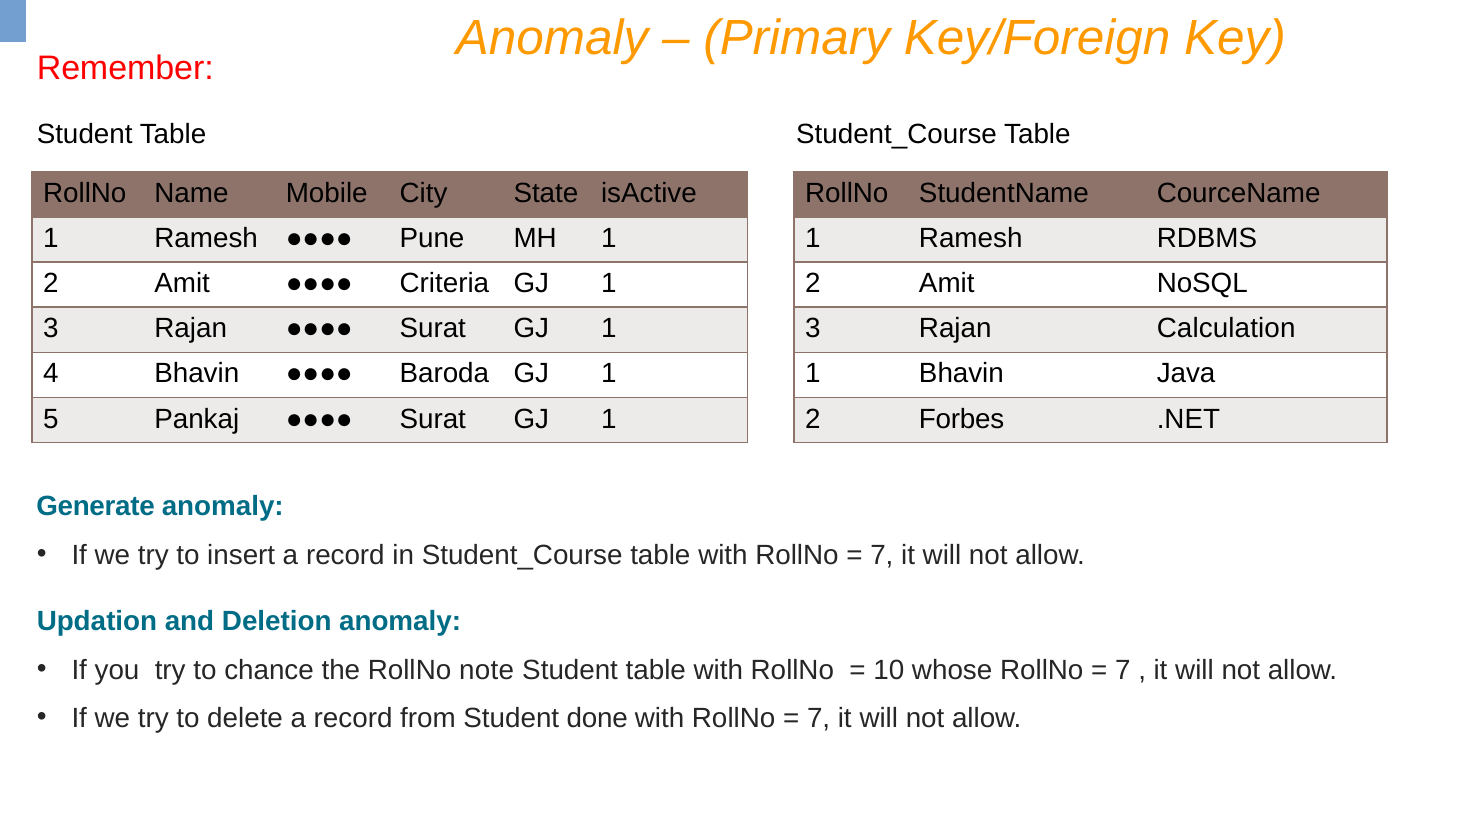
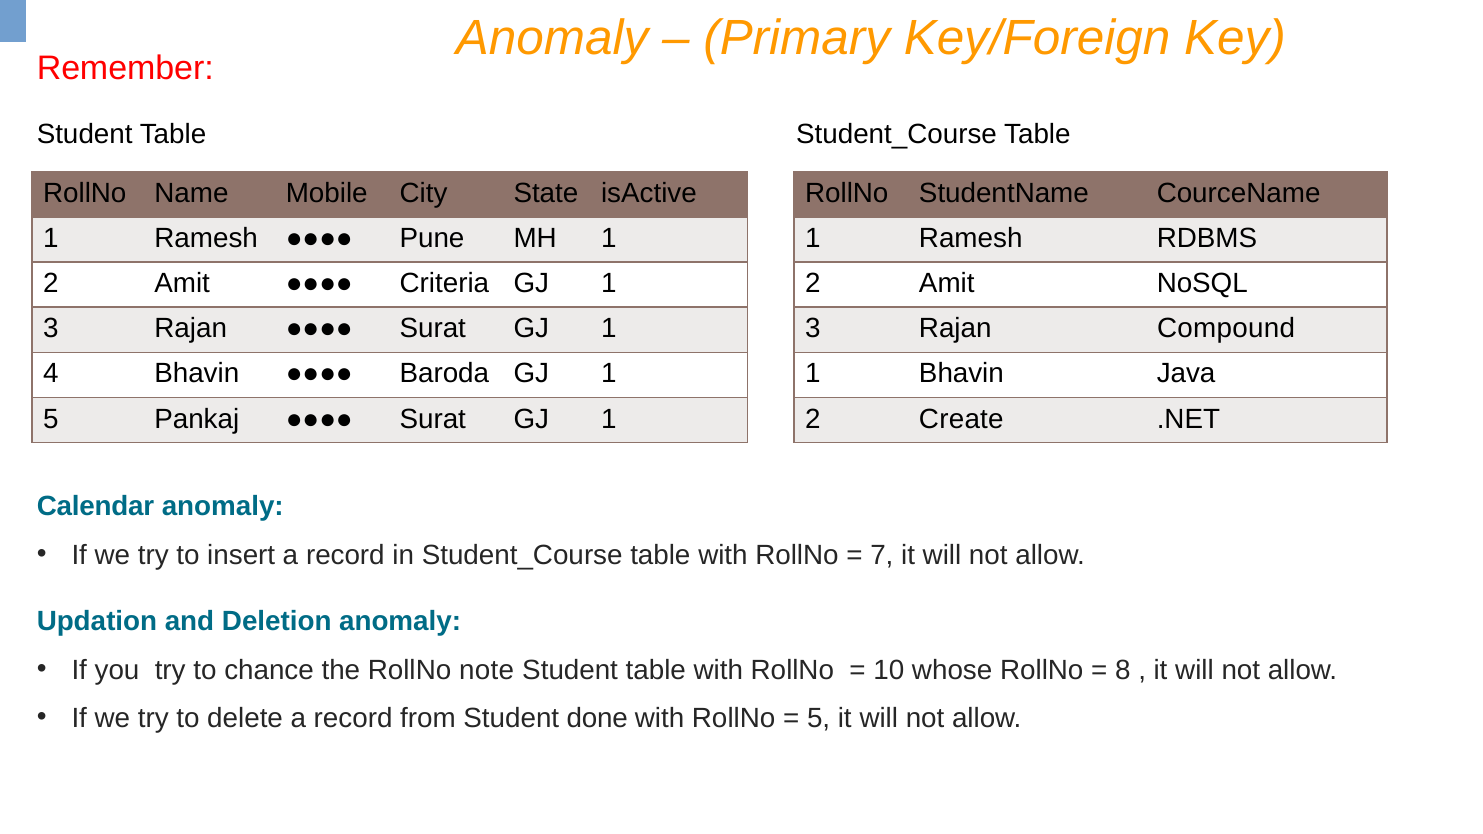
Calculation: Calculation -> Compound
Forbes: Forbes -> Create
Generate: Generate -> Calendar
7 at (1123, 670): 7 -> 8
7 at (819, 718): 7 -> 5
